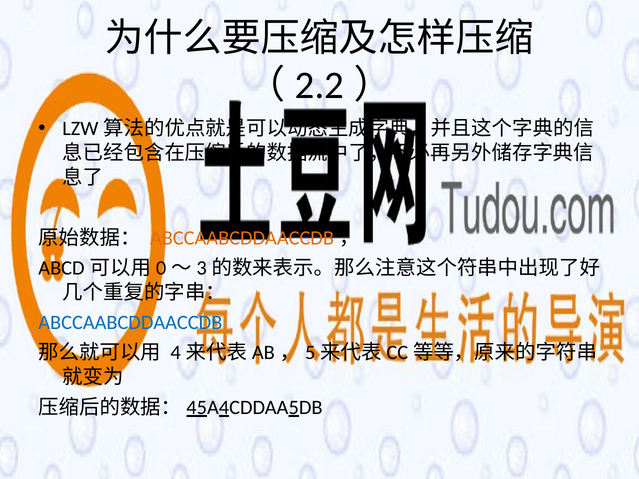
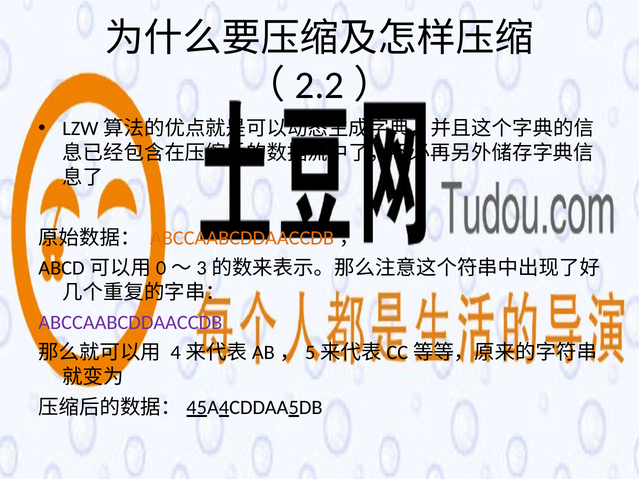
ABCCAABCDDAACCDB at (130, 323) colour: blue -> purple
